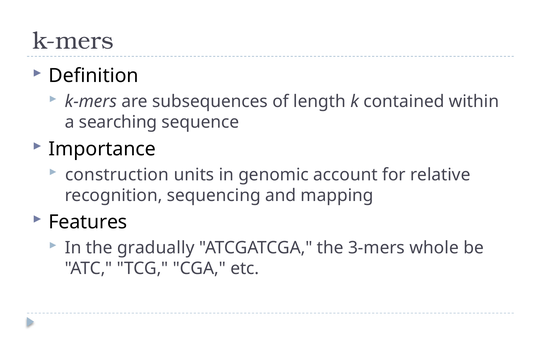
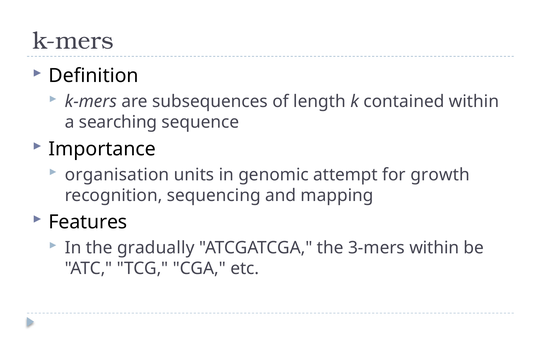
construction: construction -> organisation
account: account -> attempt
relative: relative -> growth
3-mers whole: whole -> within
